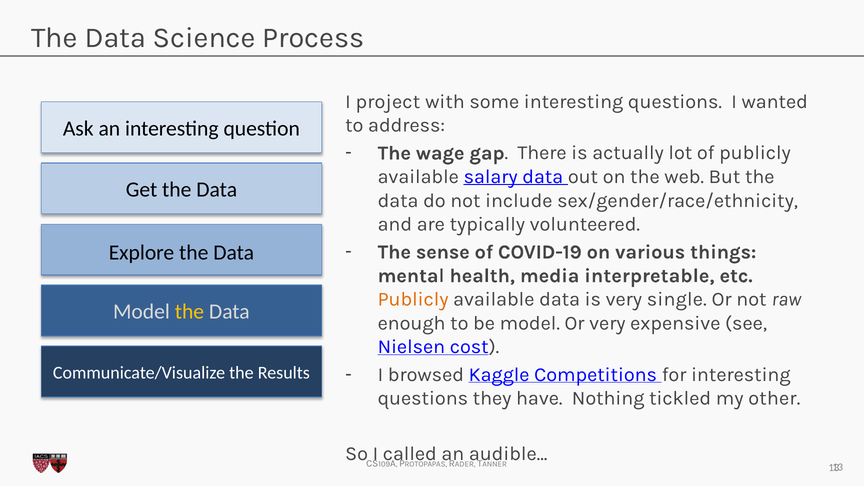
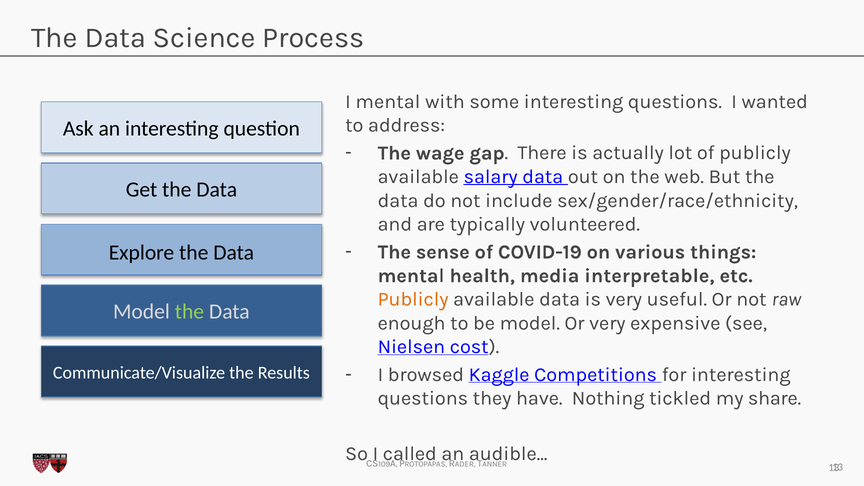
I project: project -> mental
single: single -> useful
the at (189, 312) colour: yellow -> light green
other: other -> share
